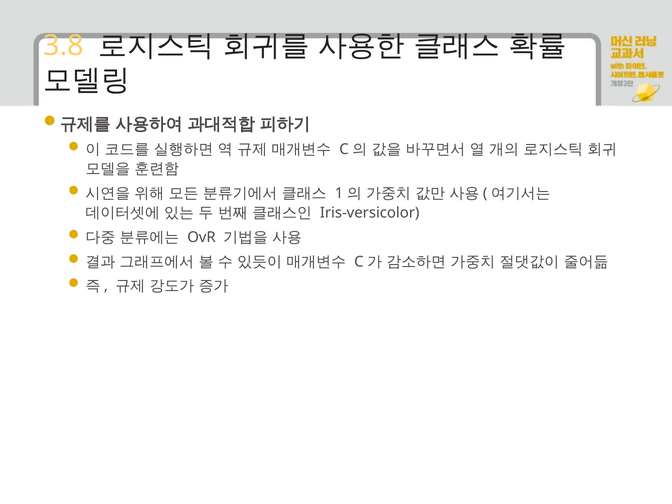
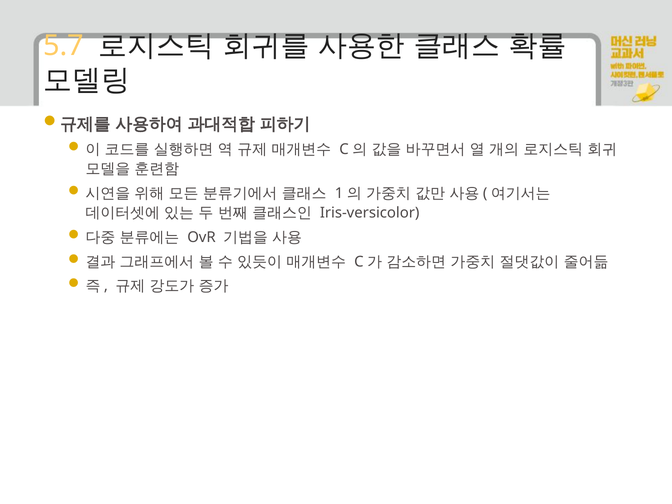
3.8: 3.8 -> 5.7
